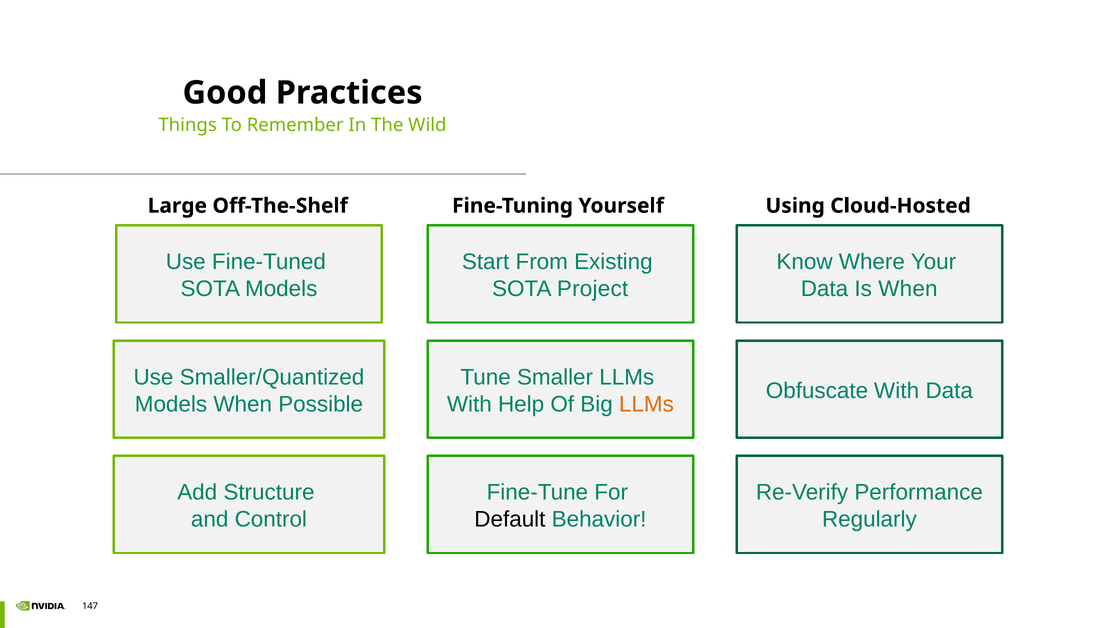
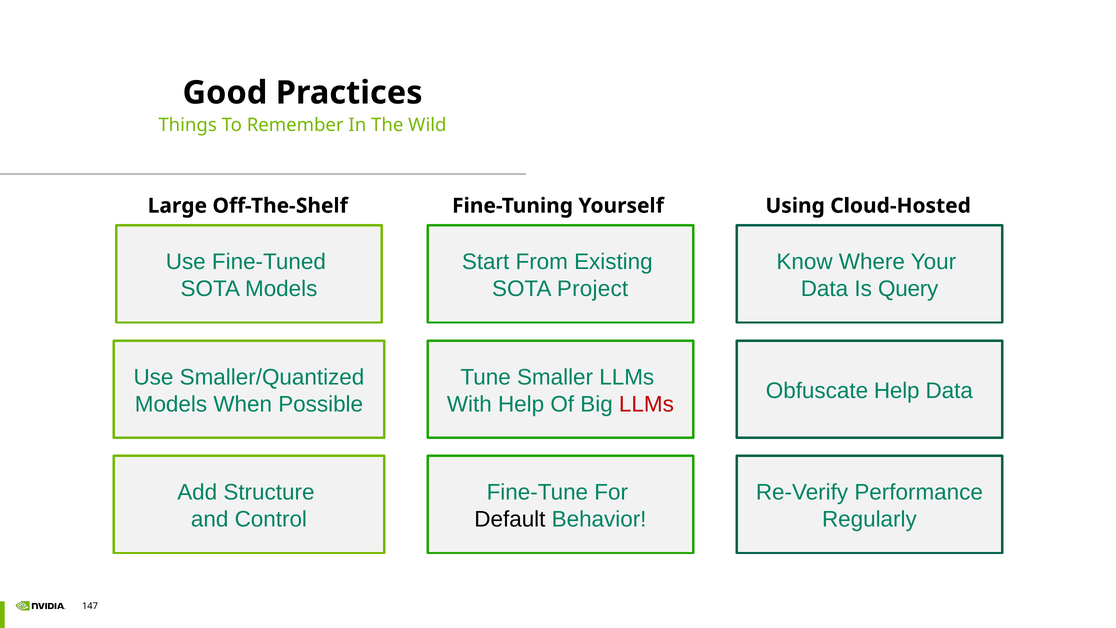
Is When: When -> Query
Obfuscate With: With -> Help
LLMs at (646, 404) colour: orange -> red
